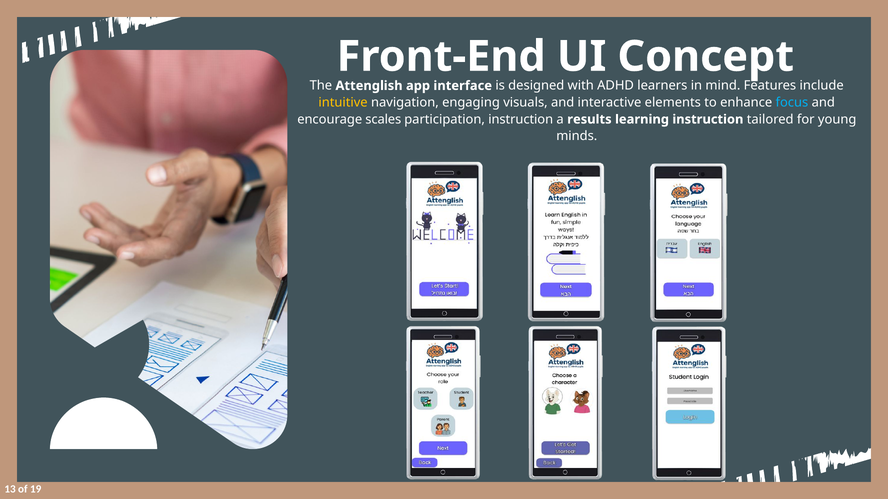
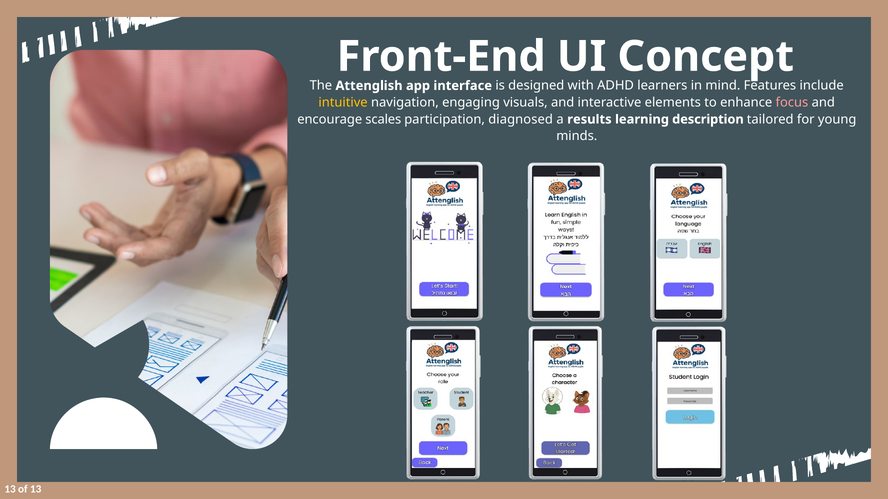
focus colour: light blue -> pink
participation instruction: instruction -> diagnosed
learning instruction: instruction -> description
of 19: 19 -> 13
